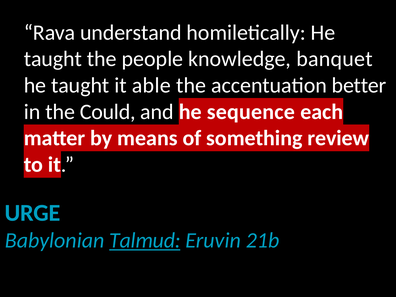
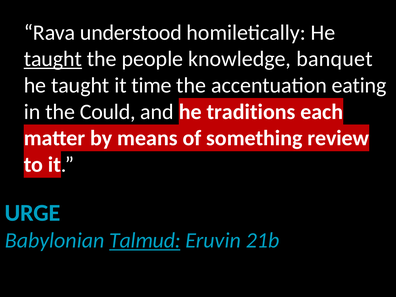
understand: understand -> understood
taught at (53, 59) underline: none -> present
able: able -> time
better: better -> eating
sequence: sequence -> traditions
